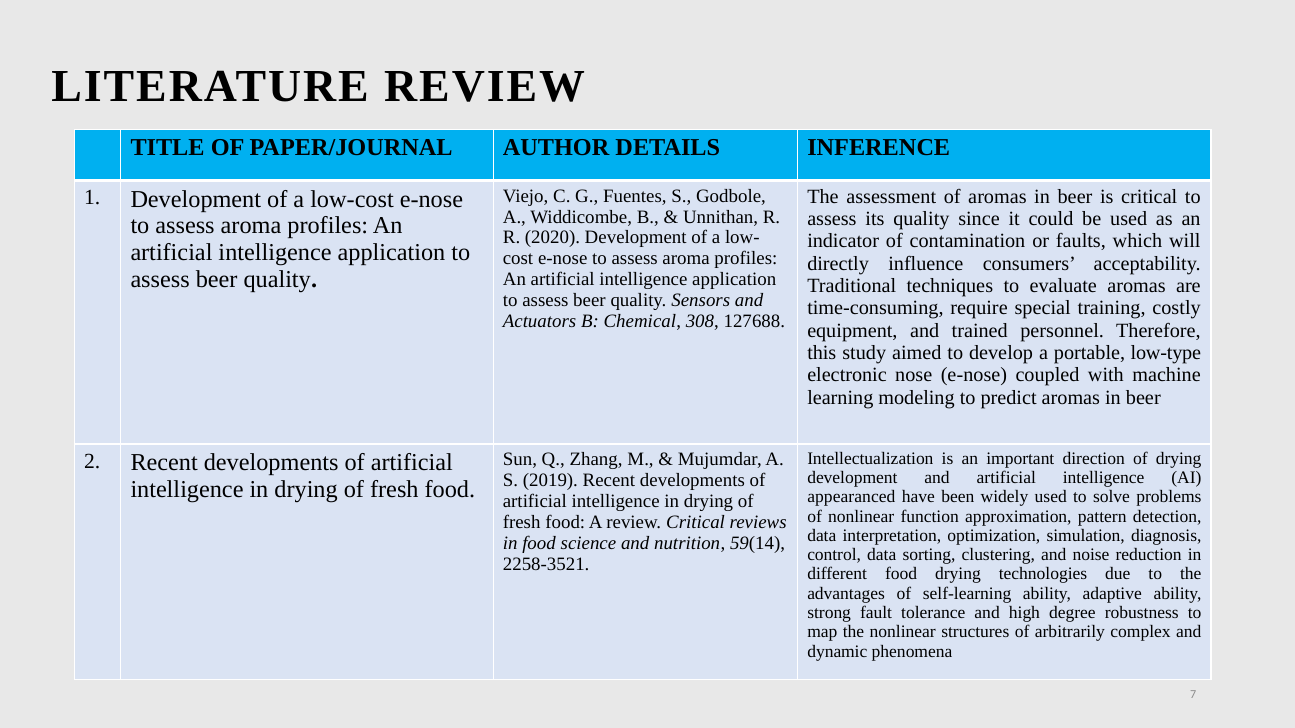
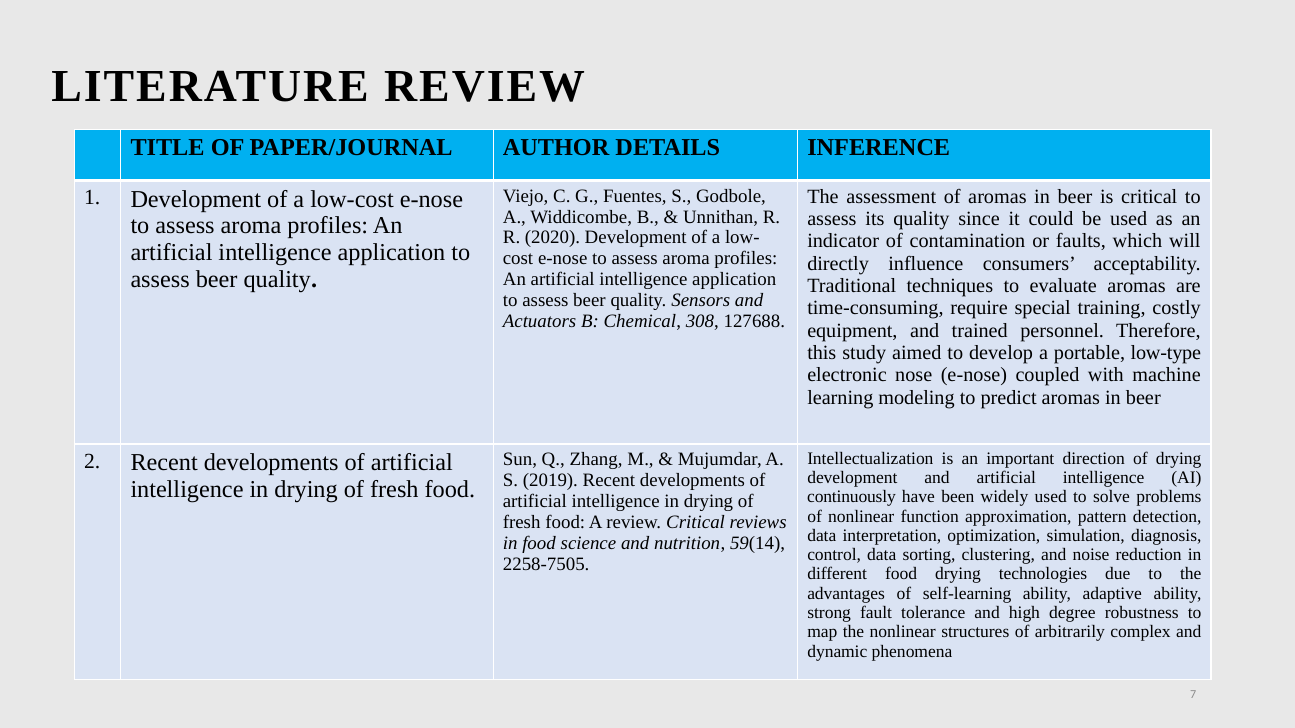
appearanced: appearanced -> continuously
2258-3521: 2258-3521 -> 2258-7505
